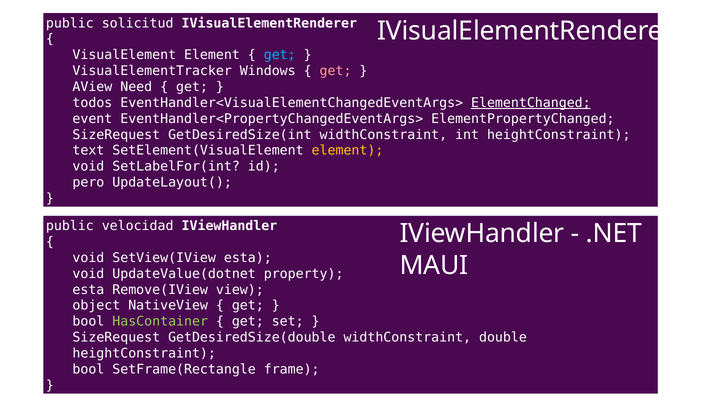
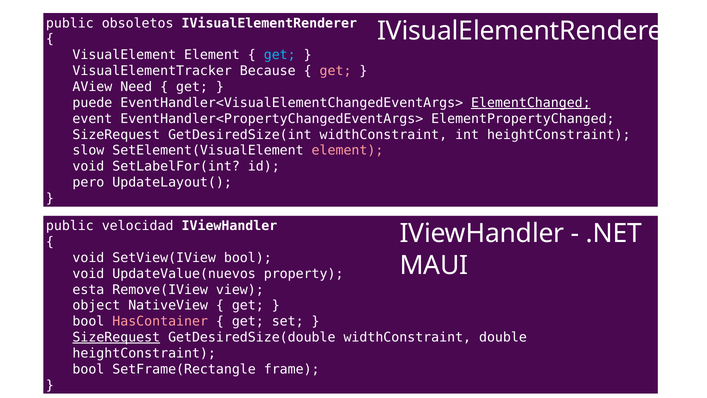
solicitud: solicitud -> obsoletos
Windows: Windows -> Because
todos: todos -> puede
text: text -> slow
element at (348, 150) colour: yellow -> pink
SetView(IView esta: esta -> bool
UpdateValue(dotnet: UpdateValue(dotnet -> UpdateValue(nuevos
HasContainer colour: light green -> pink
SizeRequest at (116, 337) underline: none -> present
